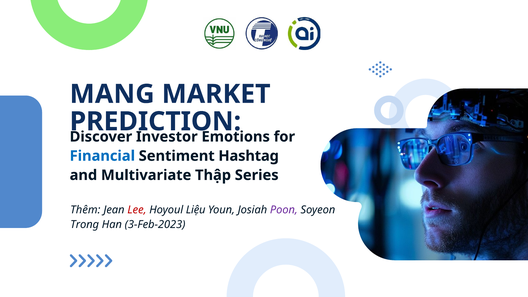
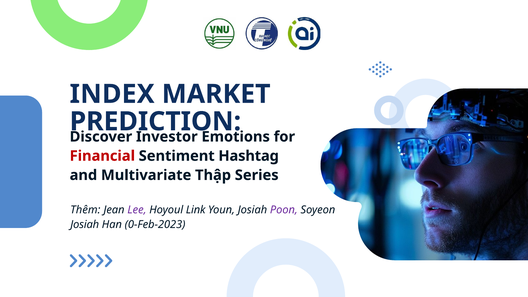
MANG: MANG -> INDEX
Financial colour: blue -> red
Lee colour: red -> purple
Liệu: Liệu -> Link
Trong at (85, 224): Trong -> Josiah
3-Feb-2023: 3-Feb-2023 -> 0-Feb-2023
